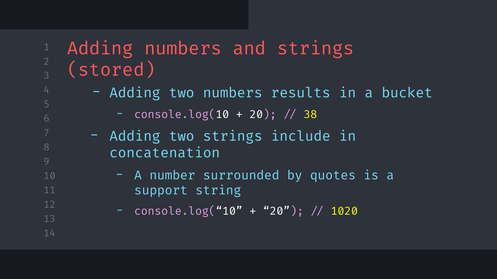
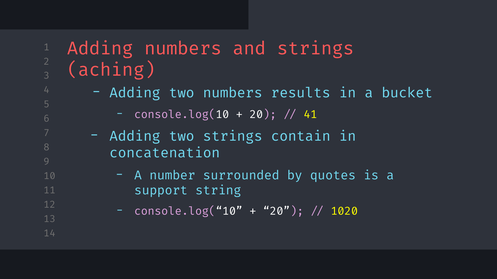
stored: stored -> aching
38: 38 -> 41
include: include -> contain
